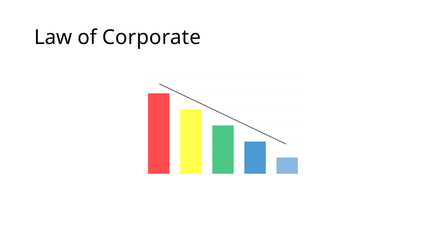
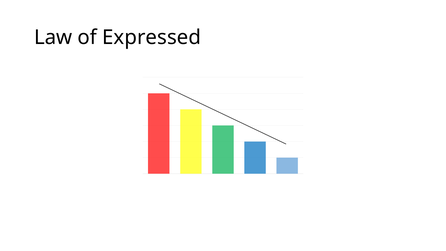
Corporate: Corporate -> Expressed
